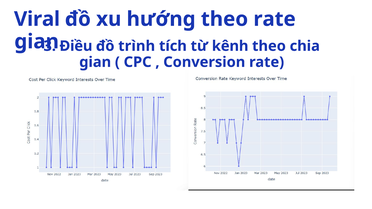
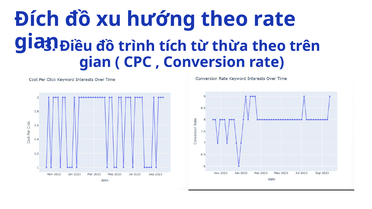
Viral: Viral -> Đích
kênh: kênh -> thừa
chia: chia -> trên
